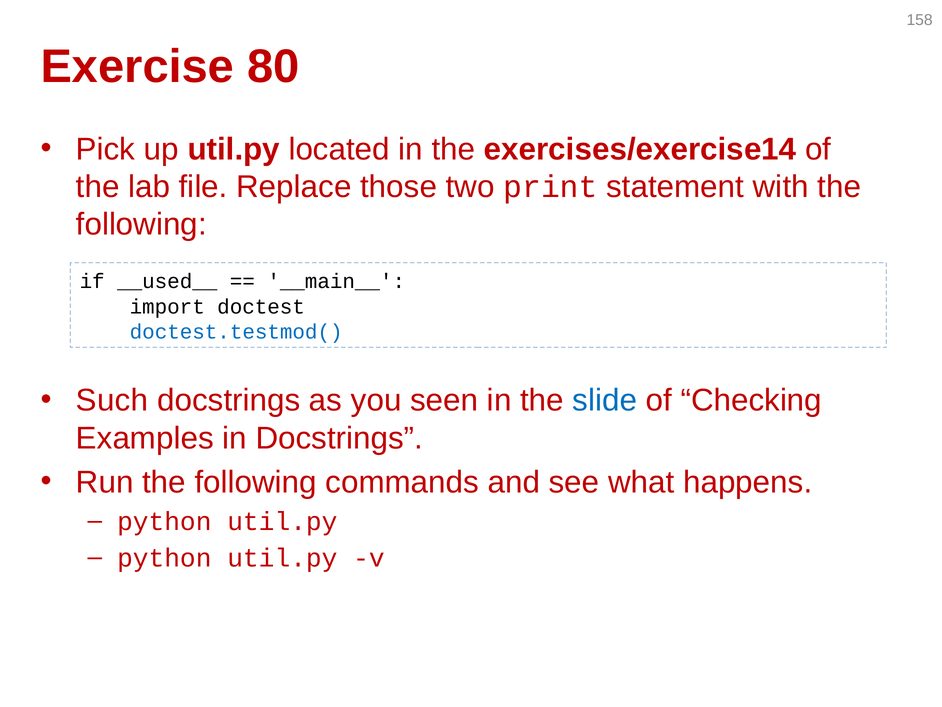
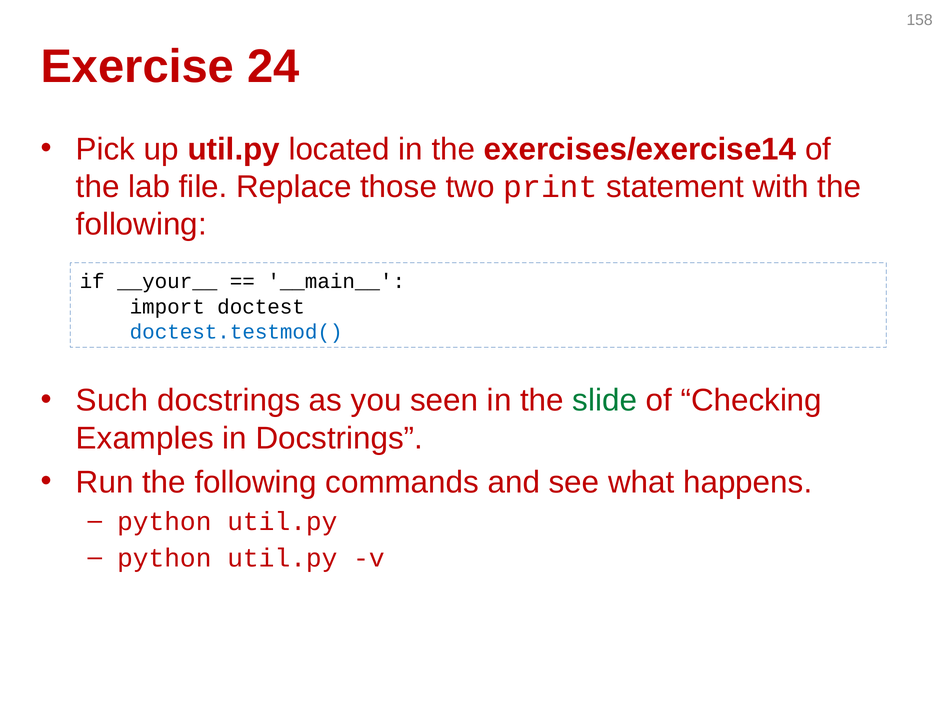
80: 80 -> 24
__used__: __used__ -> __your__
slide colour: blue -> green
